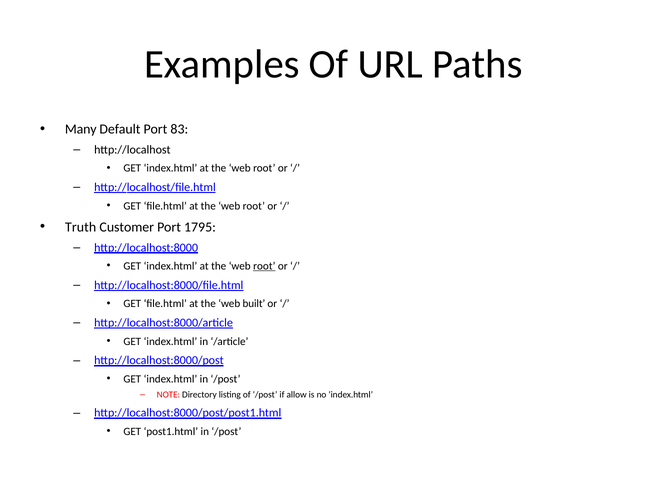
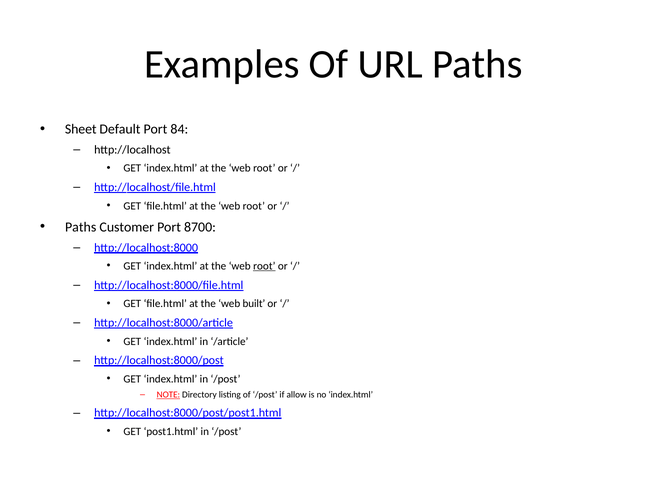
Many: Many -> Sheet
83: 83 -> 84
Truth at (81, 227): Truth -> Paths
1795: 1795 -> 8700
NOTE underline: none -> present
